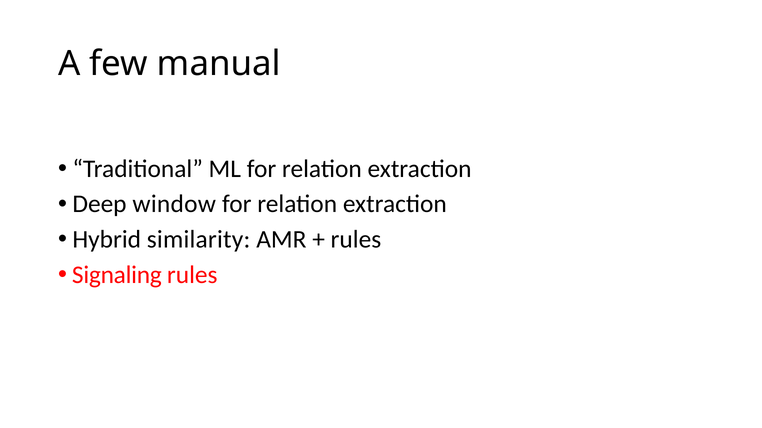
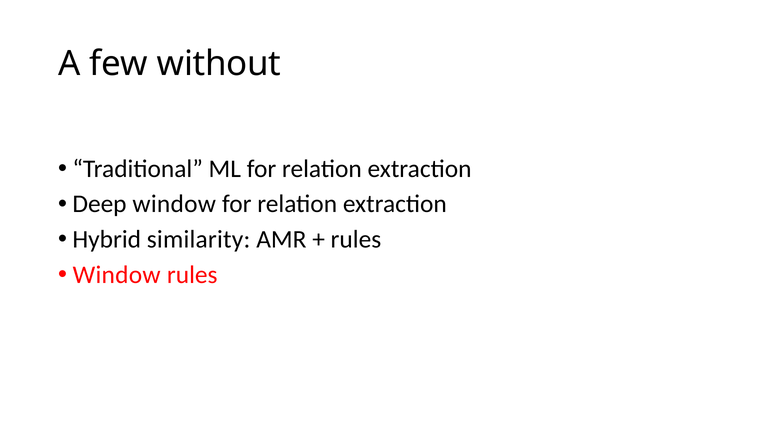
manual: manual -> without
Signaling at (117, 275): Signaling -> Window
